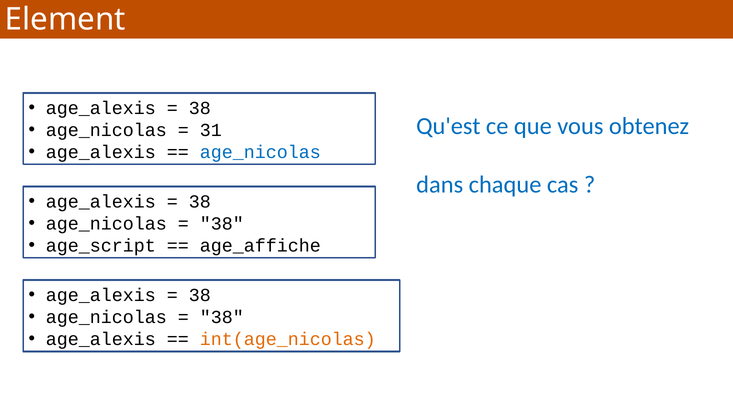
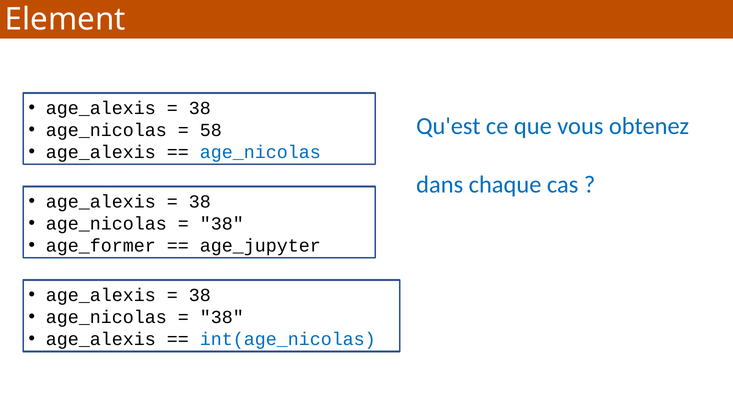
31: 31 -> 58
age_script: age_script -> age_former
age_affiche: age_affiche -> age_jupyter
int(age_nicolas colour: orange -> blue
